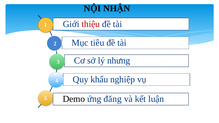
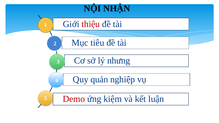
khẩu: khẩu -> quản
Demo colour: black -> red
đăng: đăng -> kiệm
